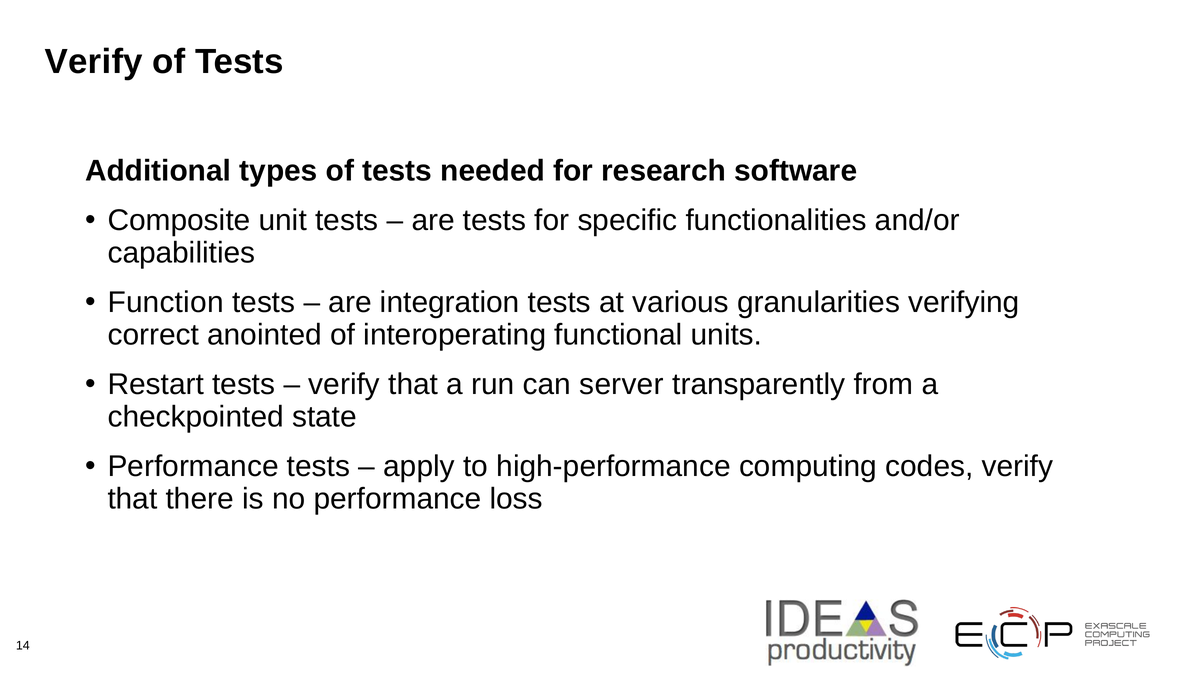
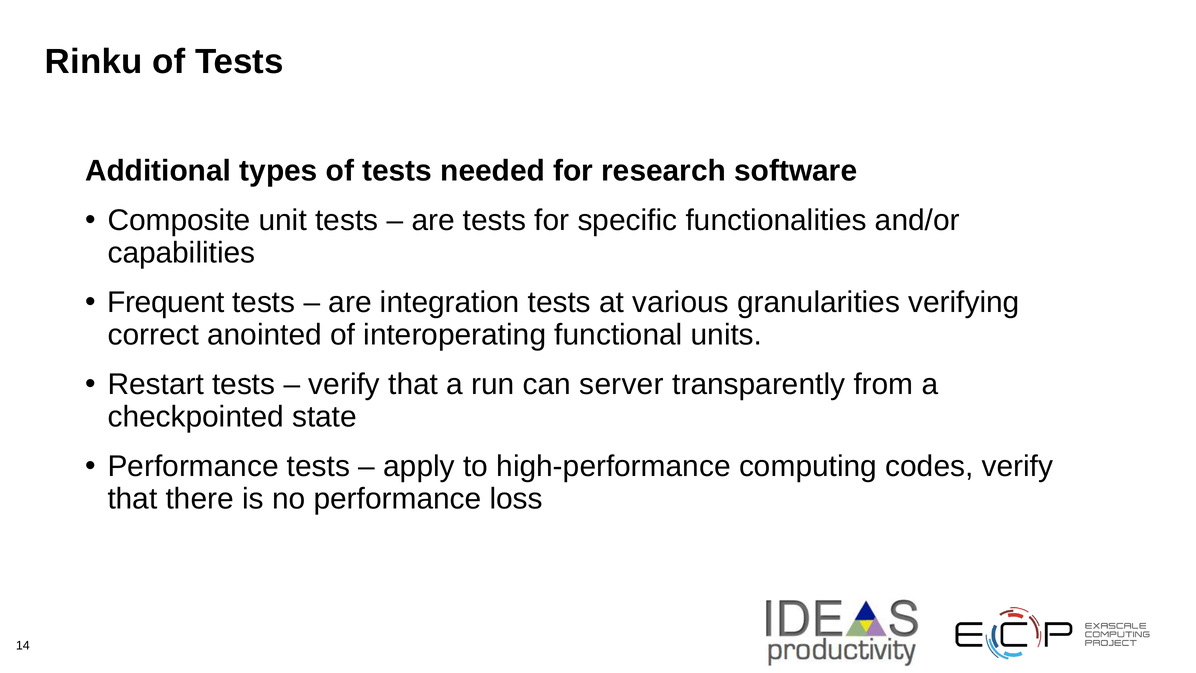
Verify at (94, 62): Verify -> Rinku
Function: Function -> Frequent
